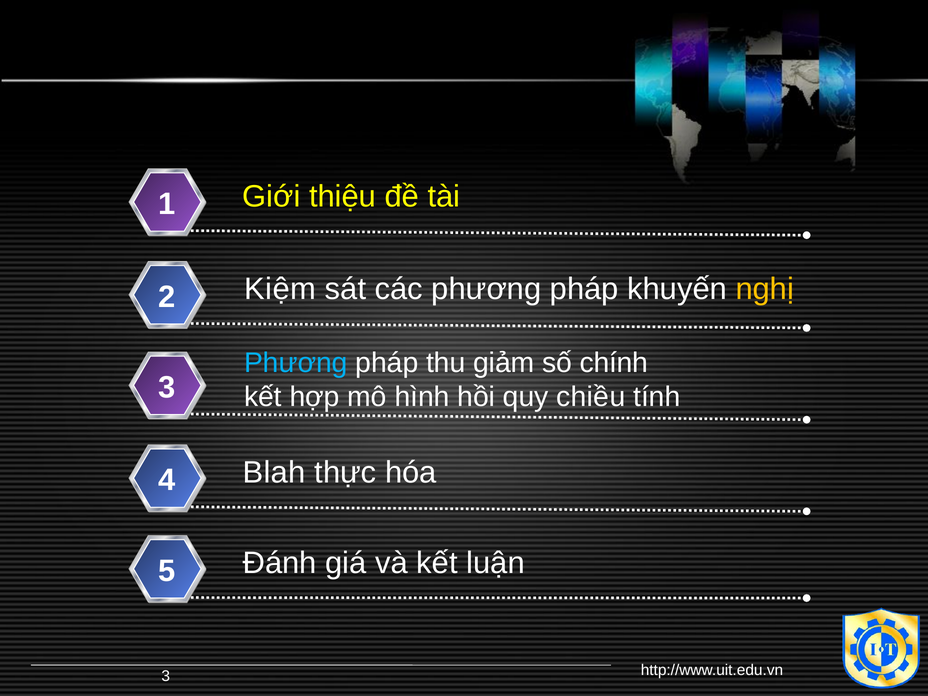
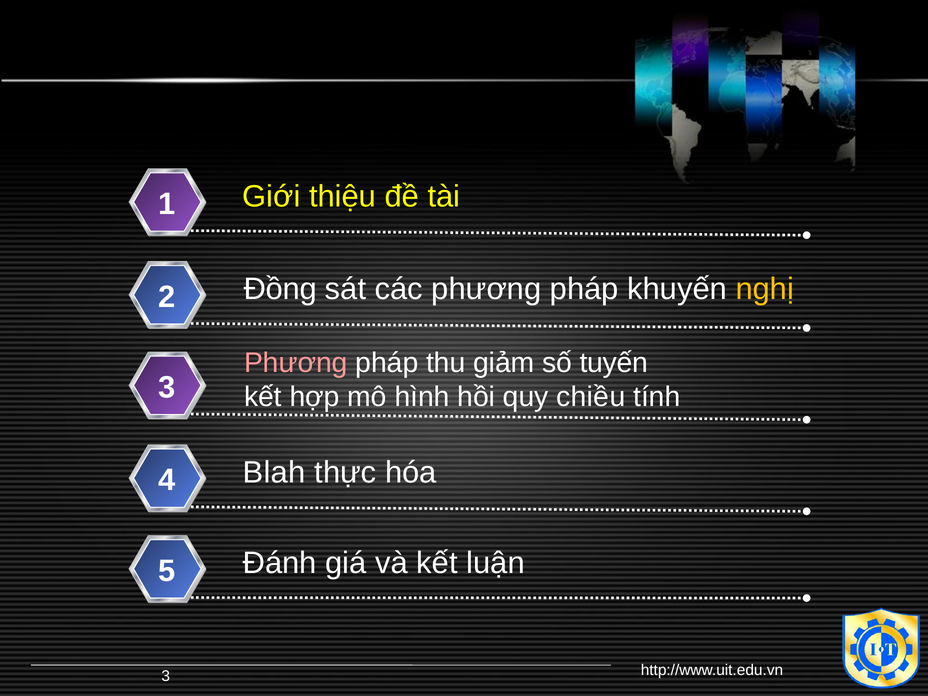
Kiệm: Kiệm -> Đồng
Phương at (296, 363) colour: light blue -> pink
chính: chính -> tuyến
